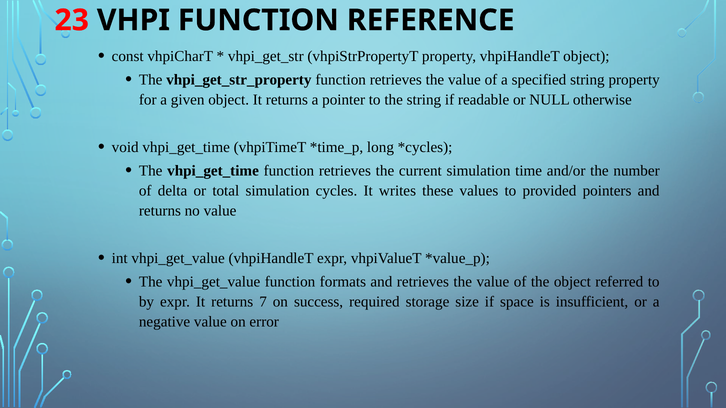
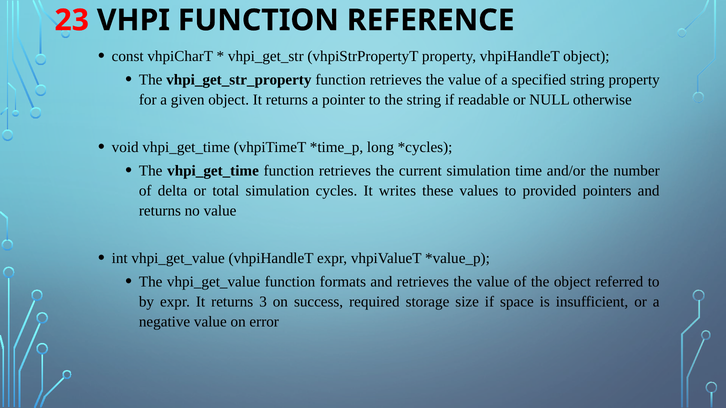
7: 7 -> 3
